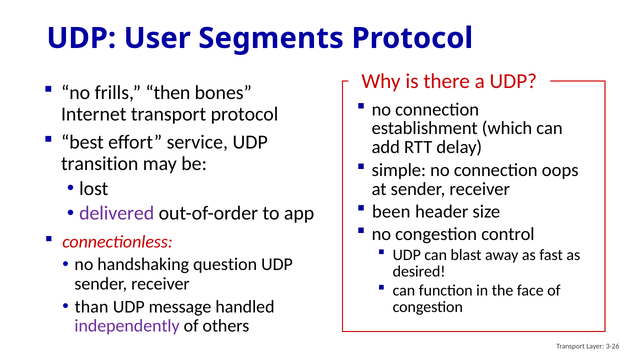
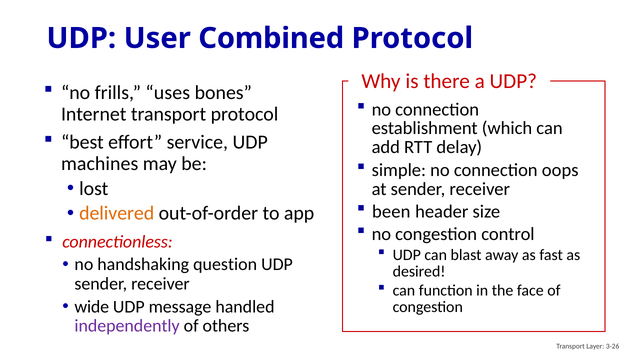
Segments: Segments -> Combined
then: then -> uses
transition: transition -> machines
delivered colour: purple -> orange
than: than -> wide
